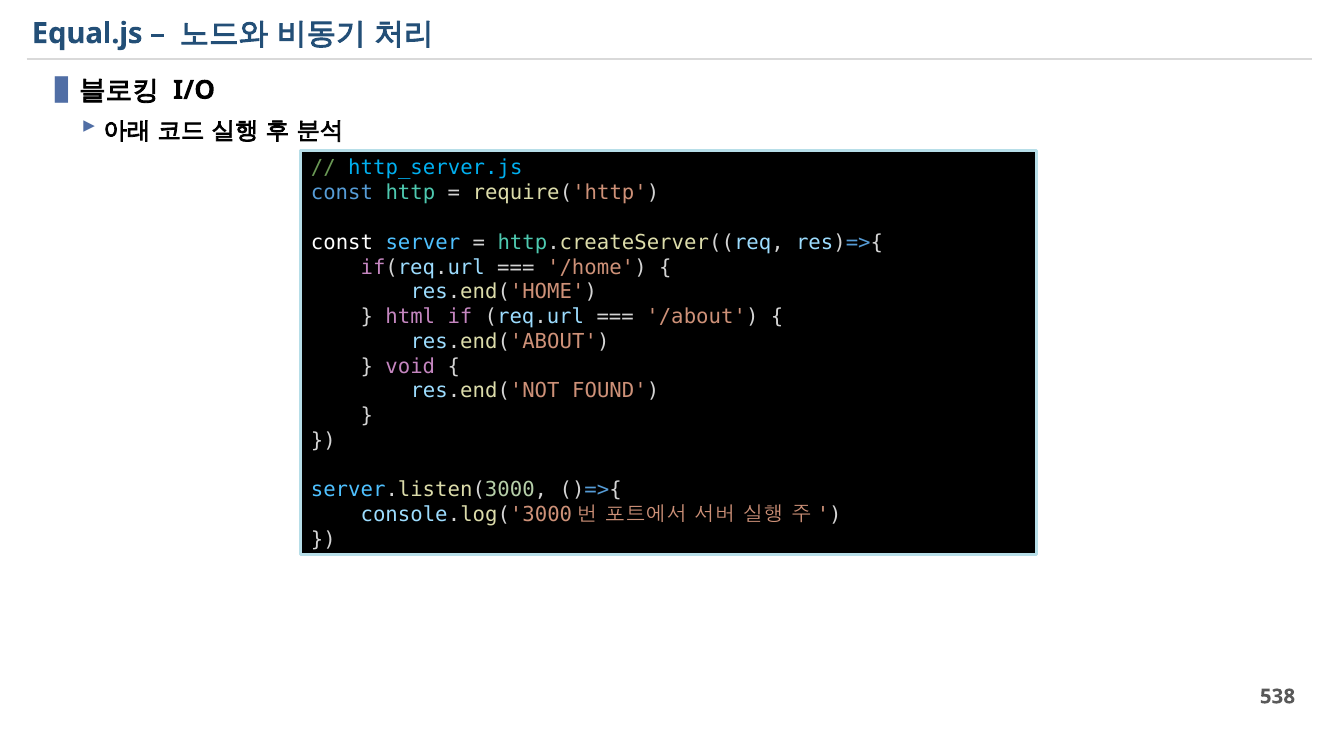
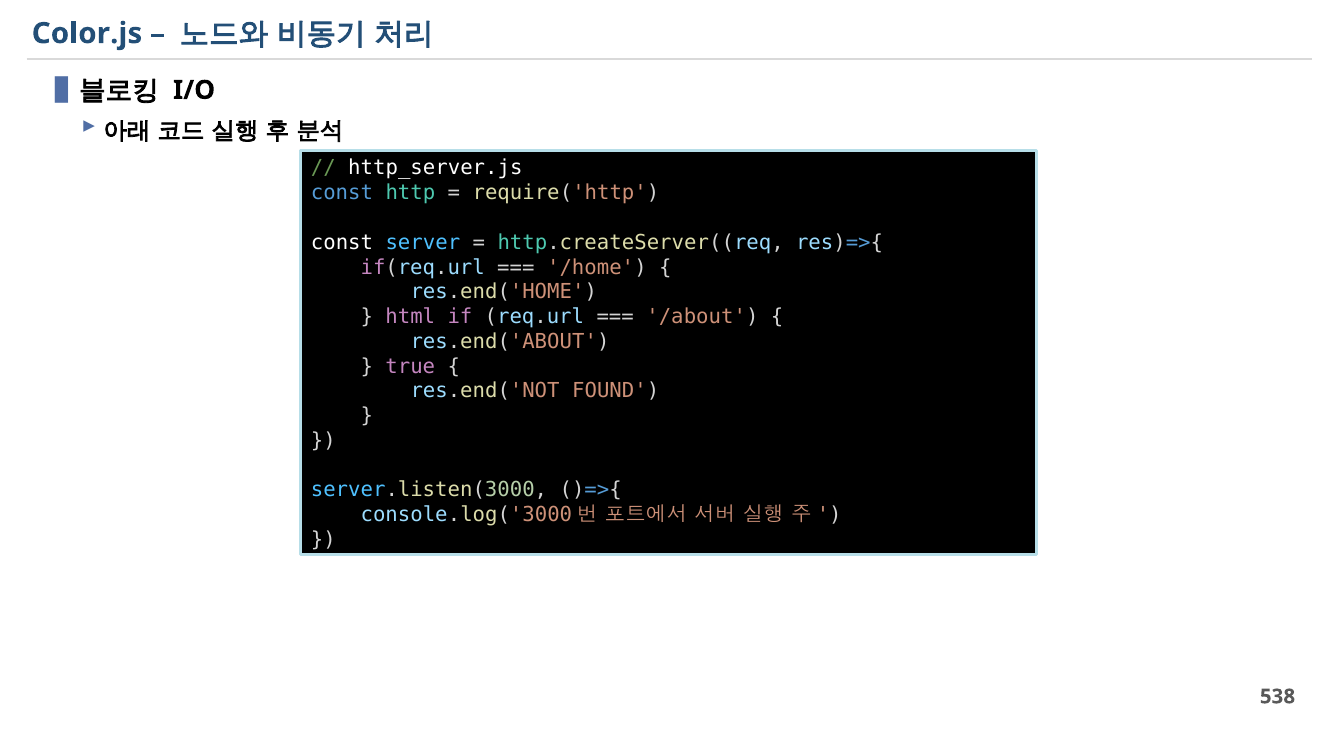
Equal.js: Equal.js -> Color.js
http_server.js colour: light blue -> white
void: void -> true
